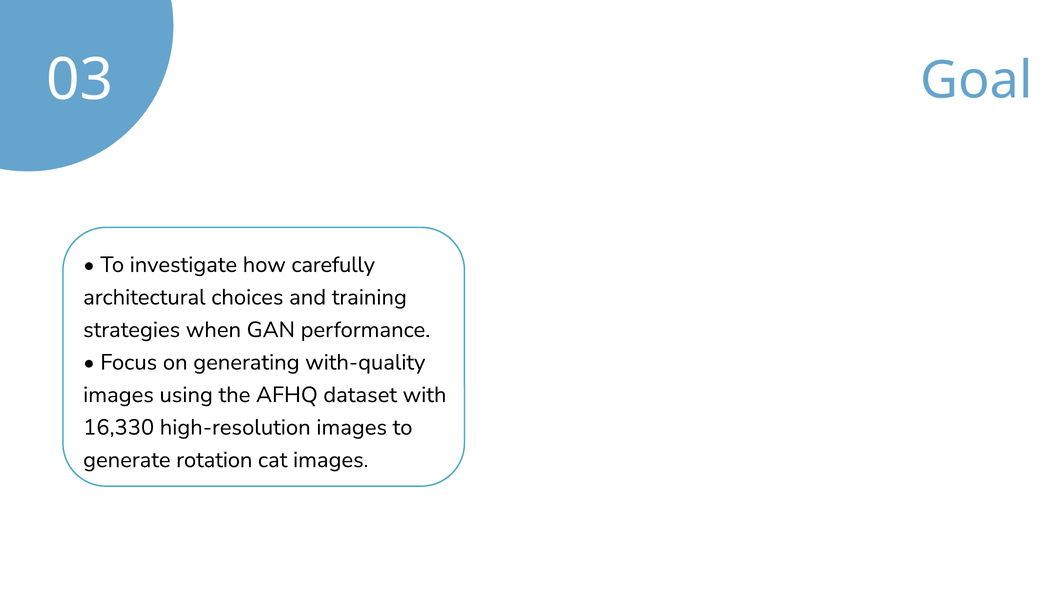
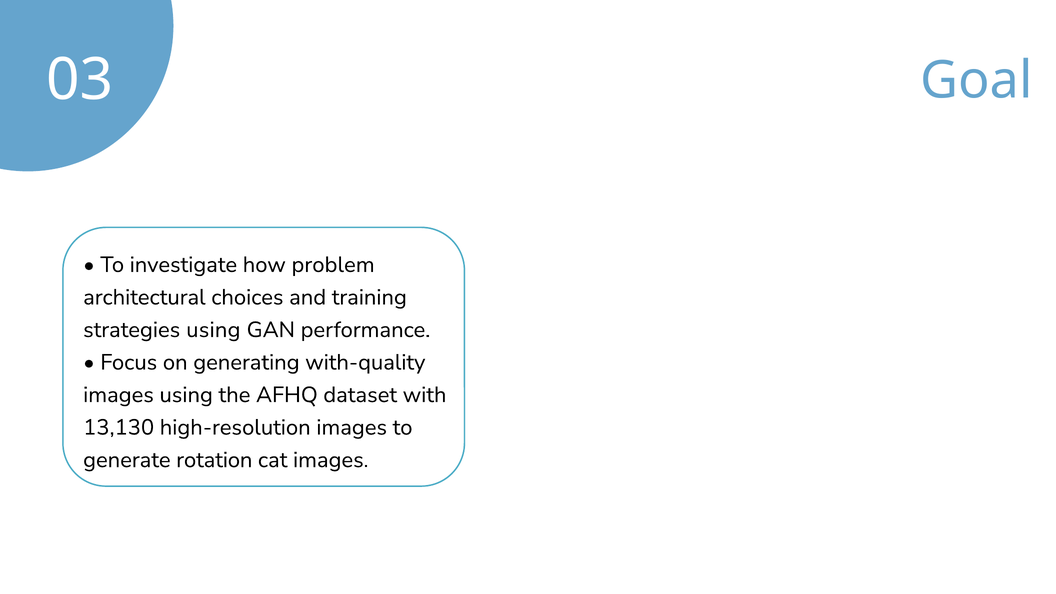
carefully: carefully -> problem
strategies when: when -> using
16,330: 16,330 -> 13,130
